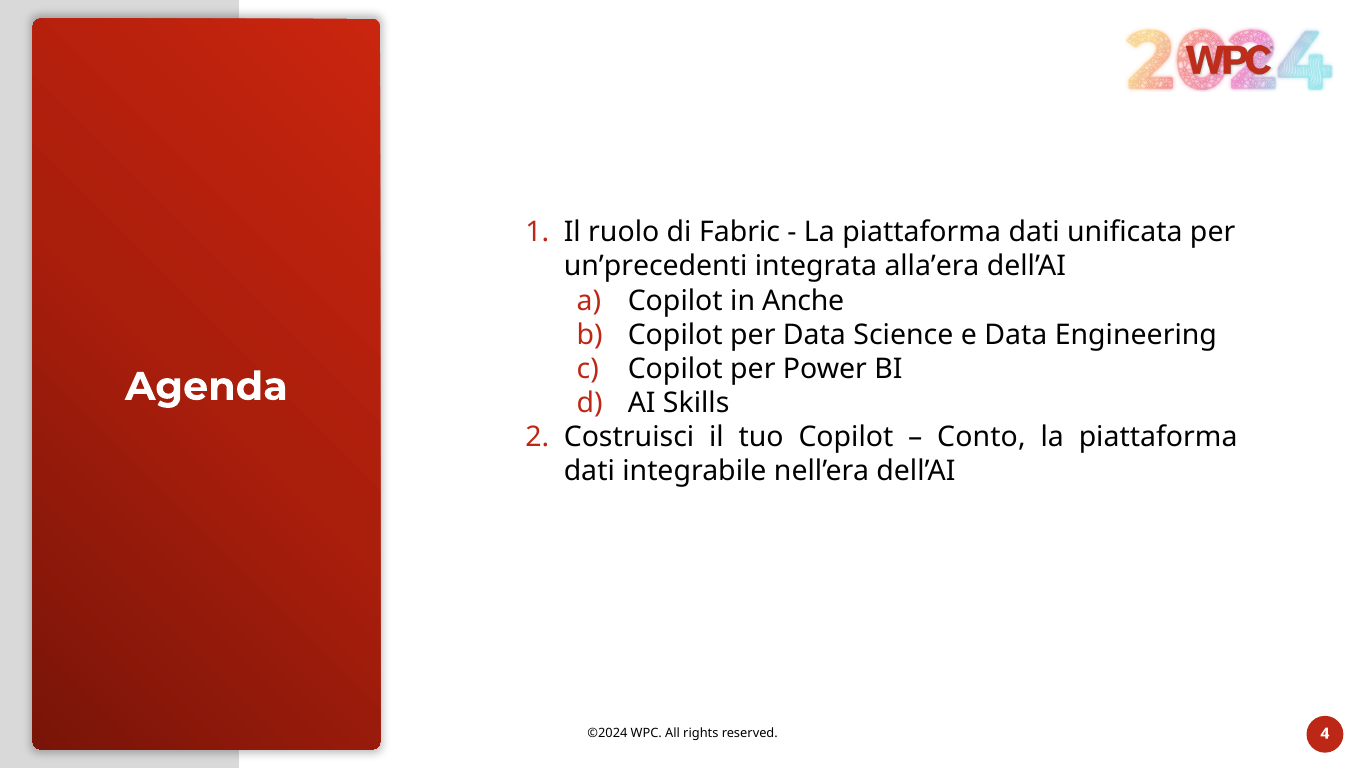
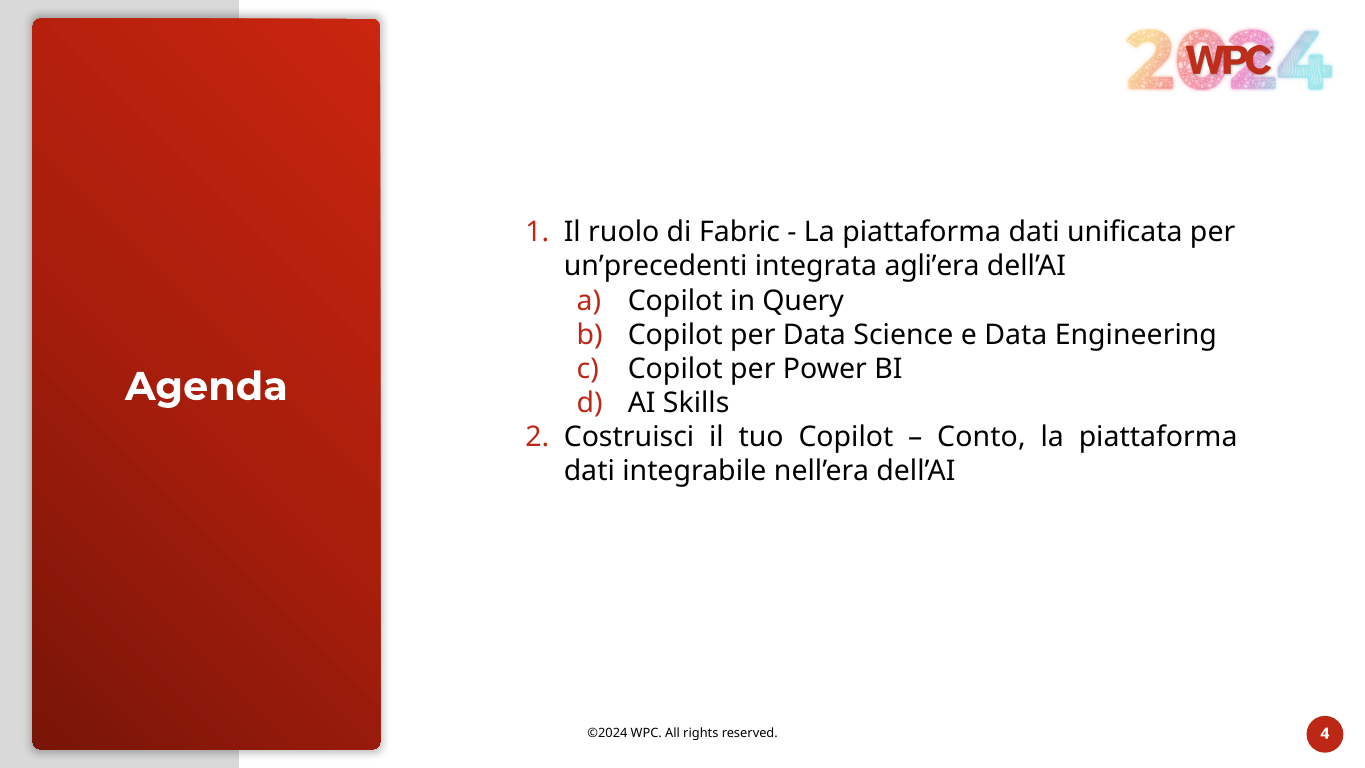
alla’era: alla’era -> agli’era
Anche: Anche -> Query
